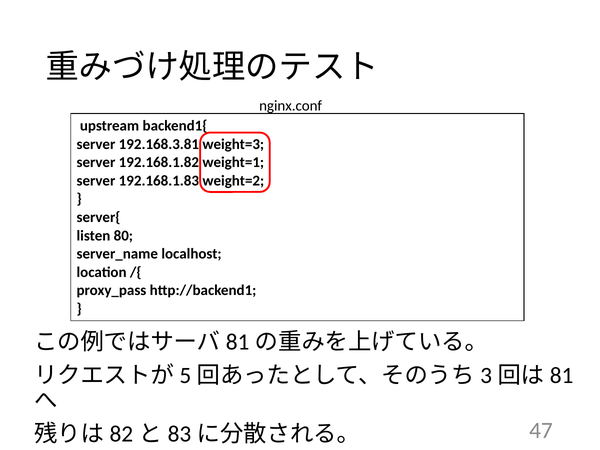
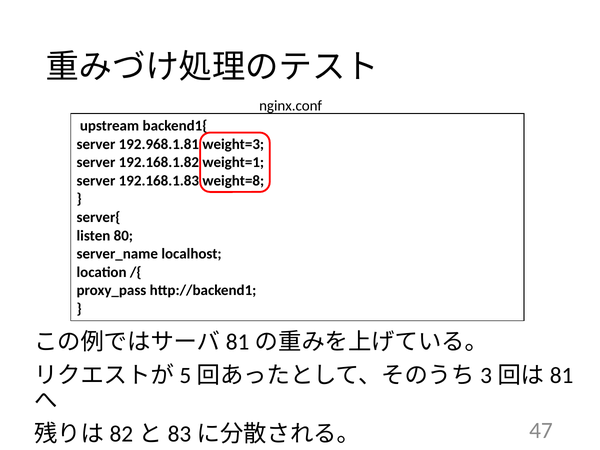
192.168.3.81: 192.168.3.81 -> 192.968.1.81
weight=2: weight=2 -> weight=8
